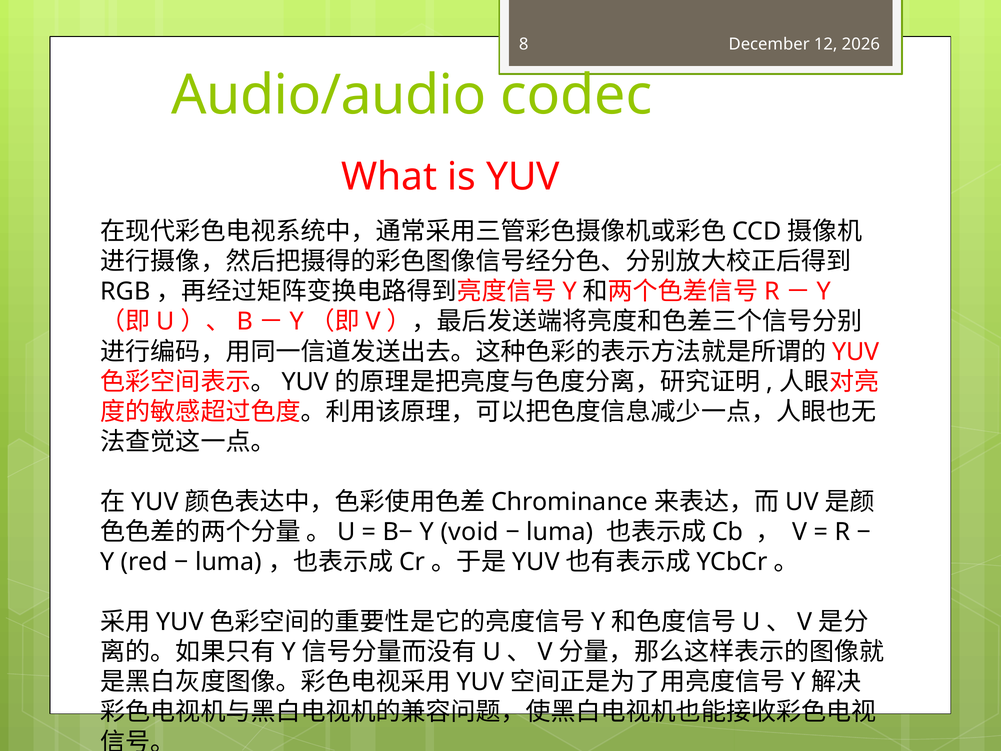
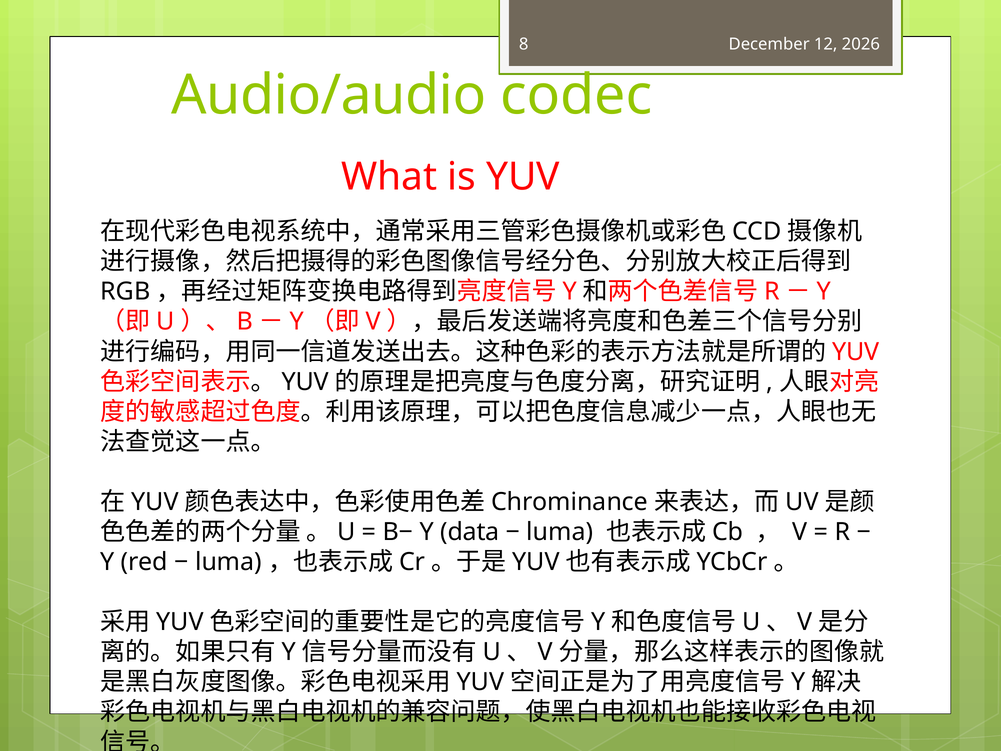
void: void -> data
